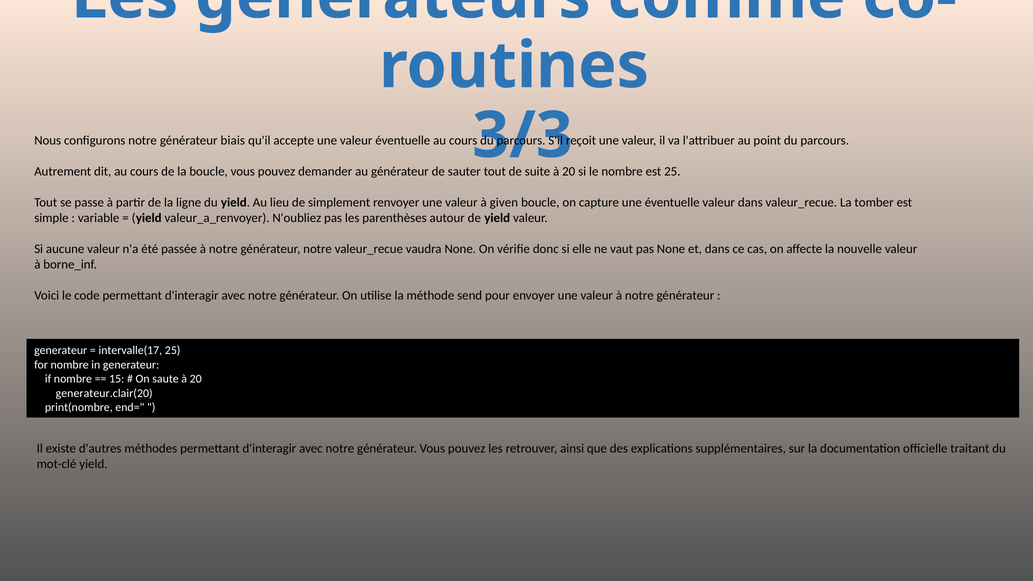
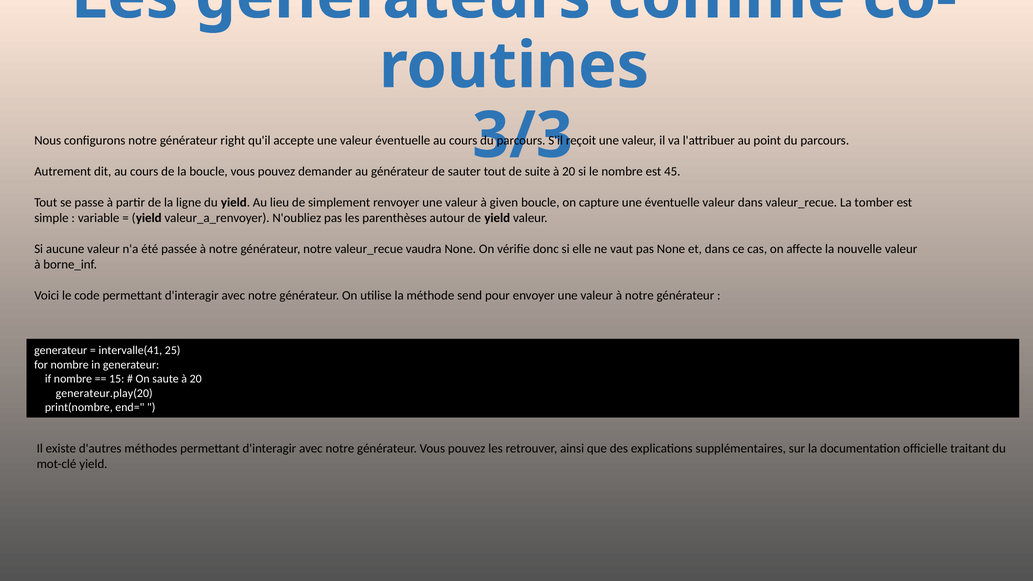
biais: biais -> right
est 25: 25 -> 45
intervalle(17: intervalle(17 -> intervalle(41
generateur.clair(20: generateur.clair(20 -> generateur.play(20
